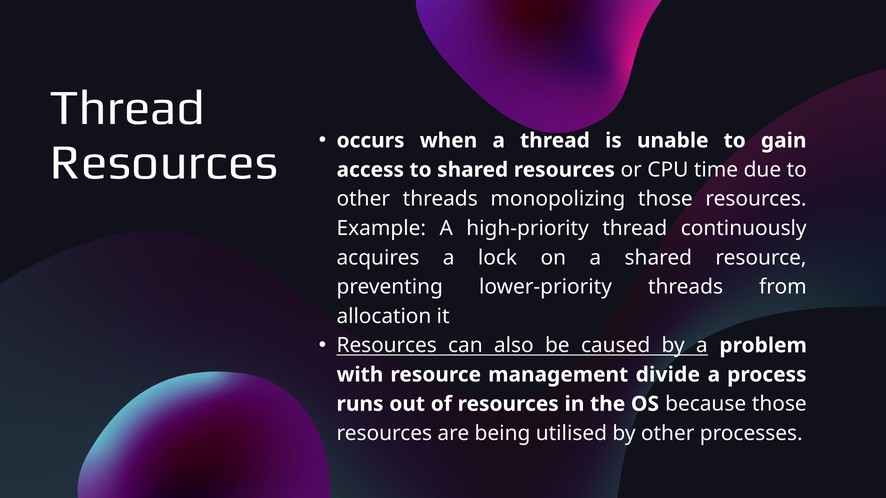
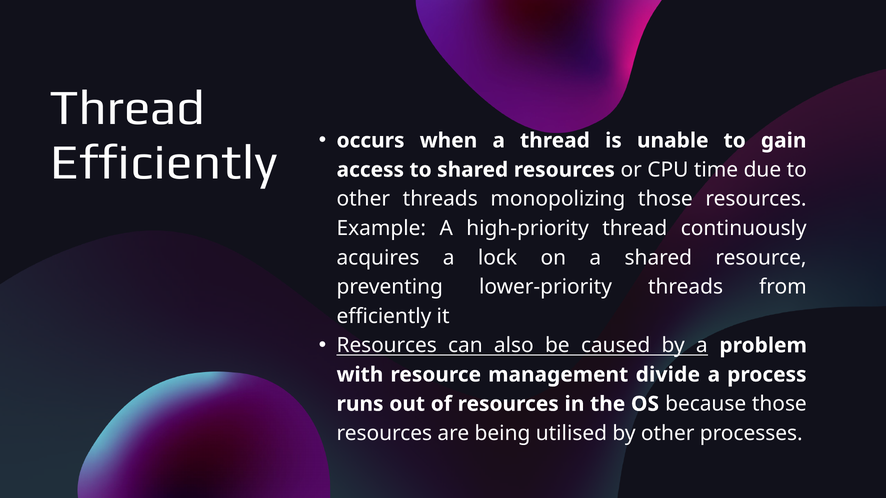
Resources at (164, 162): Resources -> Efficiently
allocation at (384, 316): allocation -> efficiently
